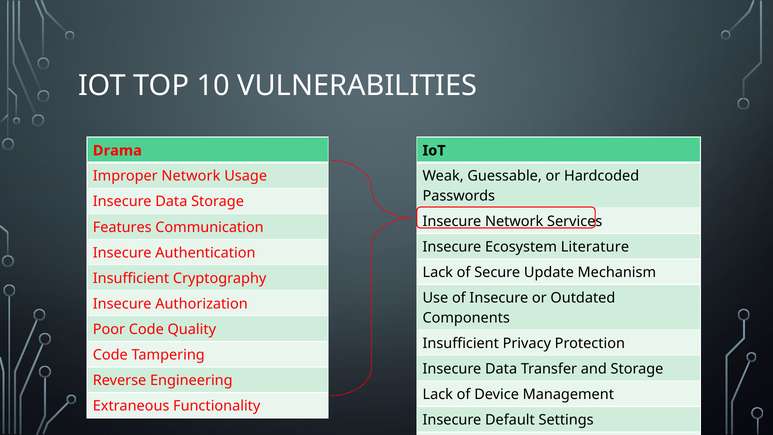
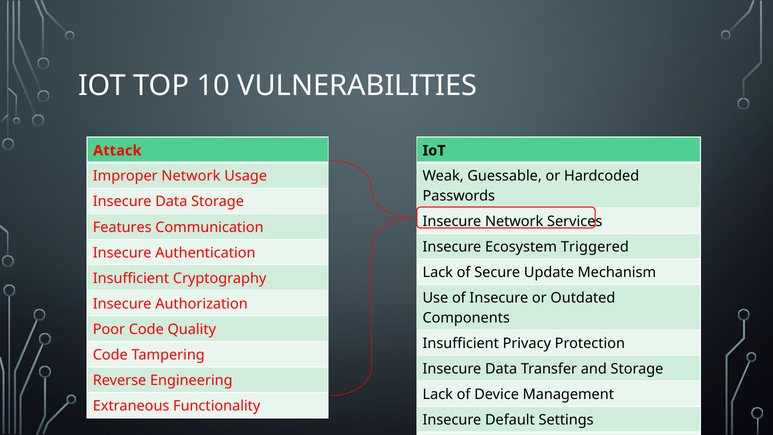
Drama: Drama -> Attack
Literature: Literature -> Triggered
